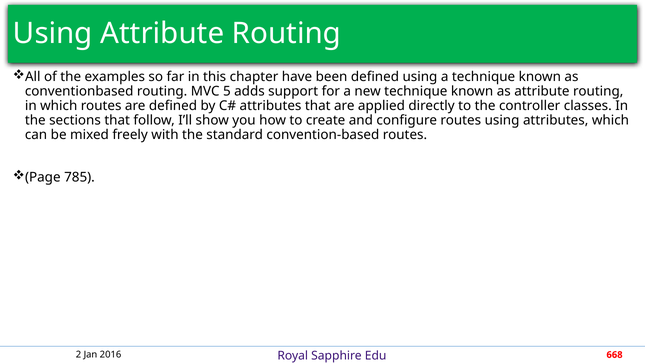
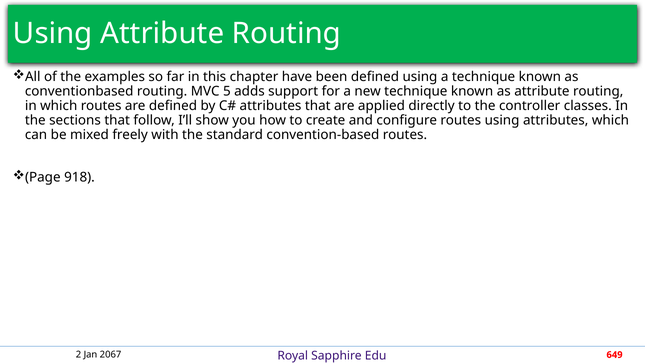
785: 785 -> 918
2016: 2016 -> 2067
668: 668 -> 649
